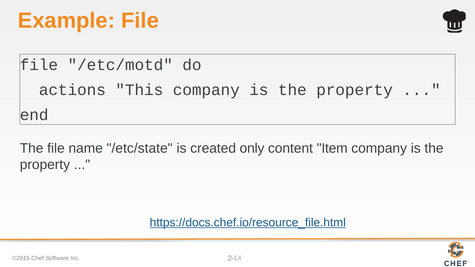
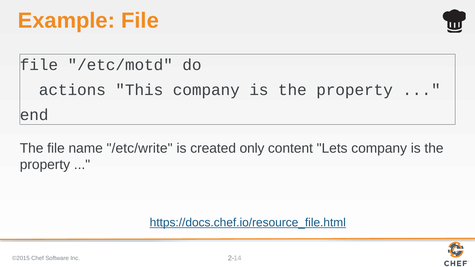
/etc/state: /etc/state -> /etc/write
Item: Item -> Lets
